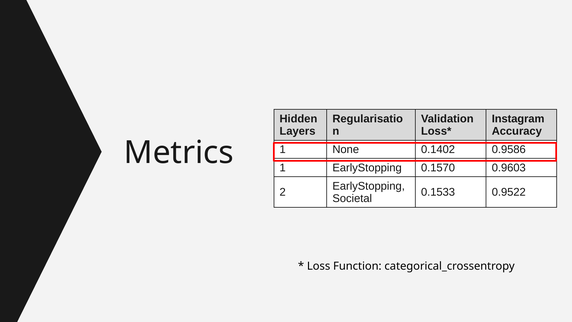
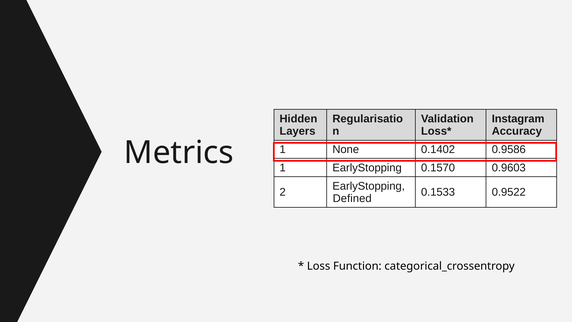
Societal: Societal -> Defined
